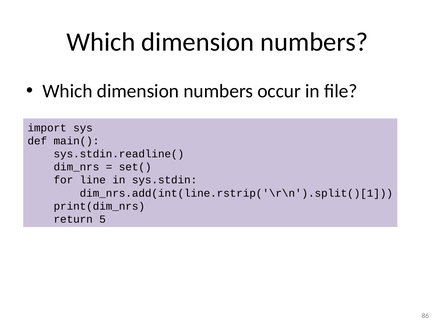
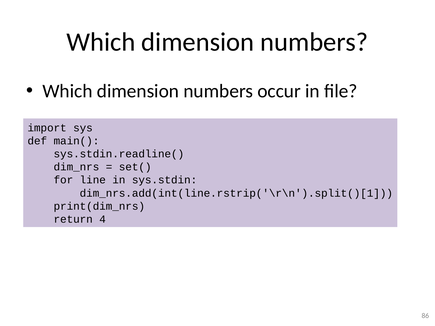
5: 5 -> 4
